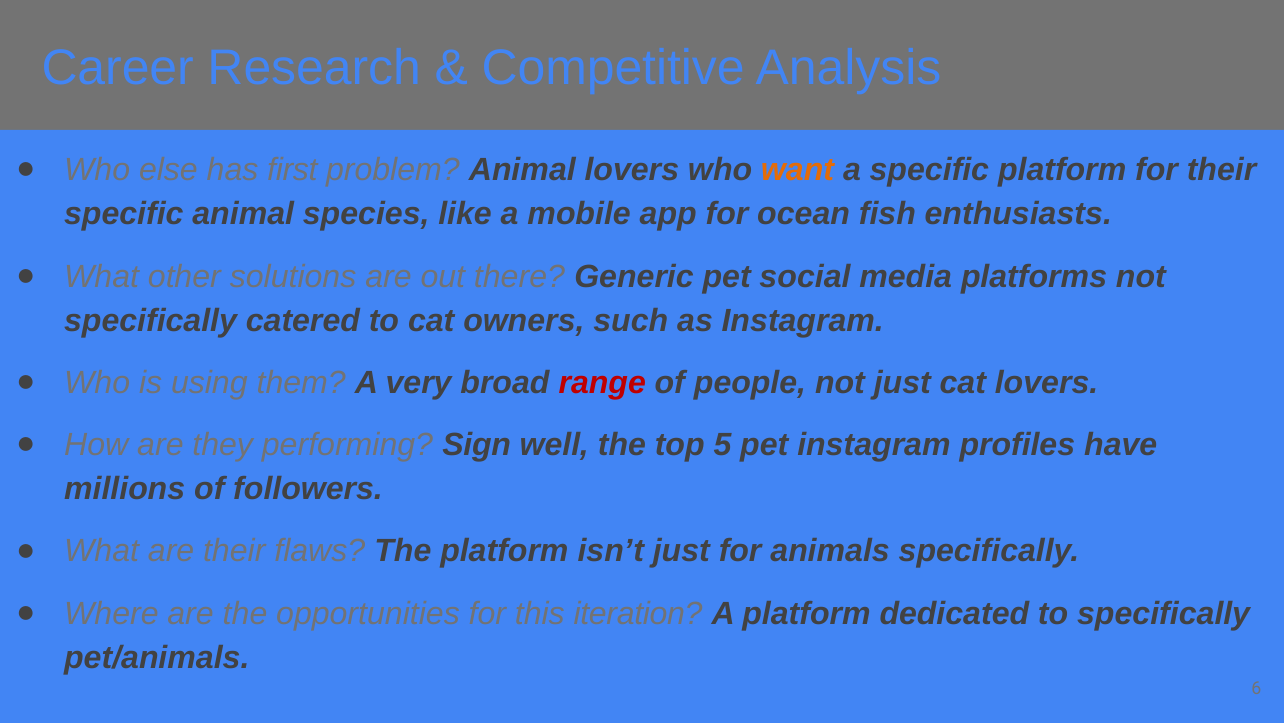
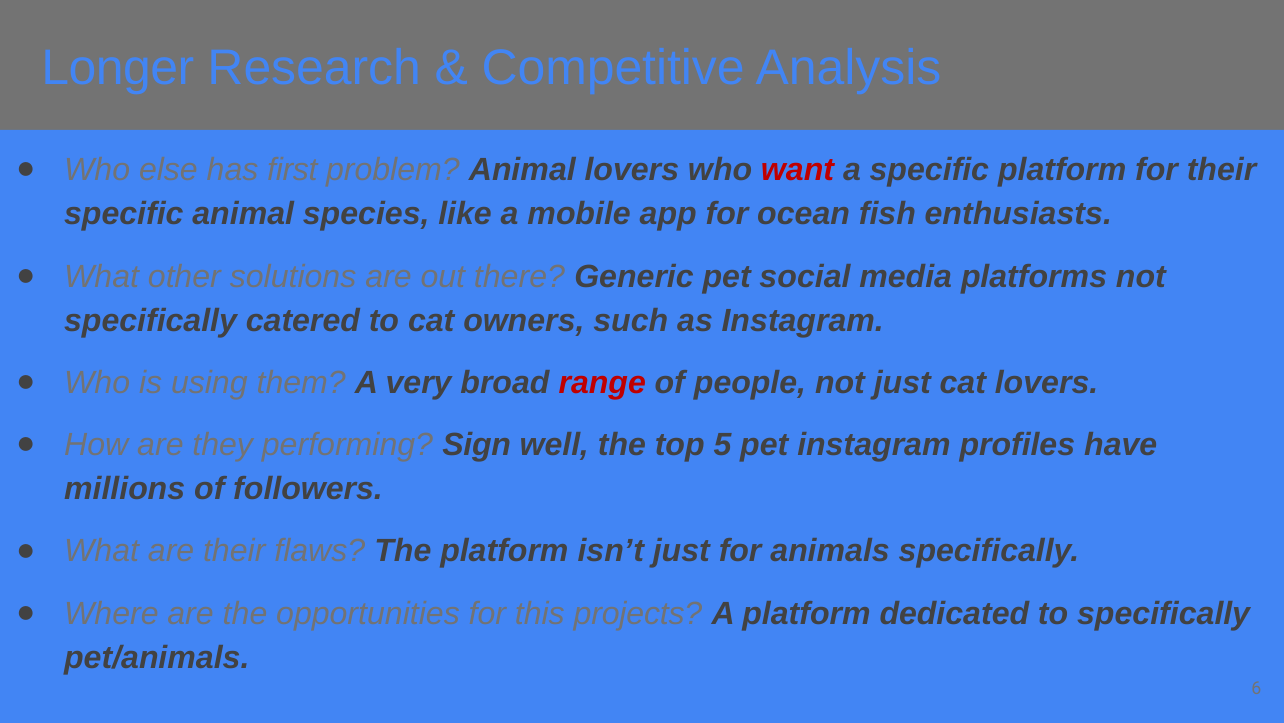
Career: Career -> Longer
want colour: orange -> red
iteration: iteration -> projects
